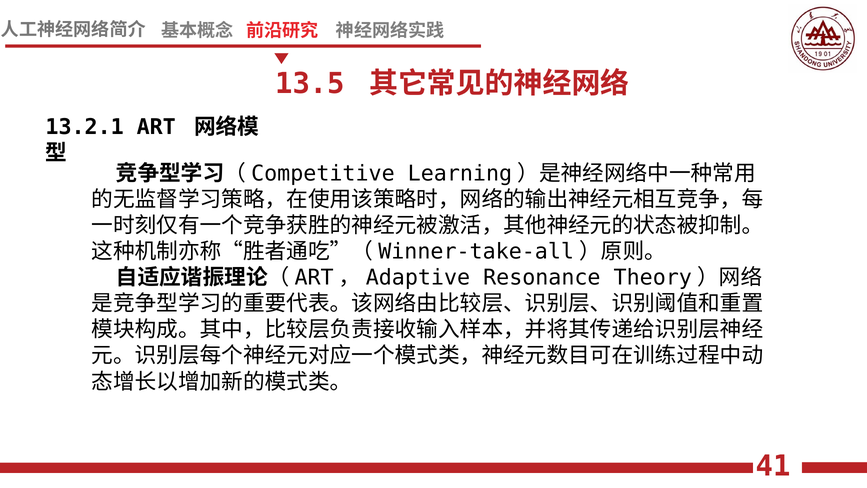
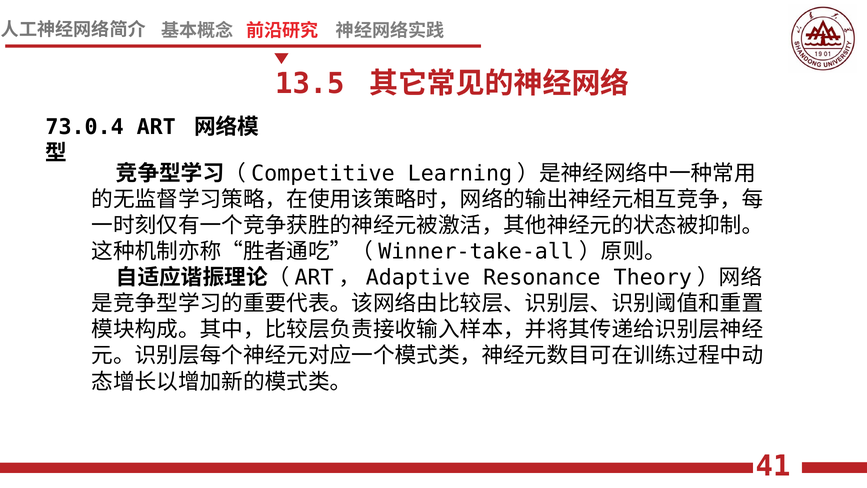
13.2.1: 13.2.1 -> 73.0.4
